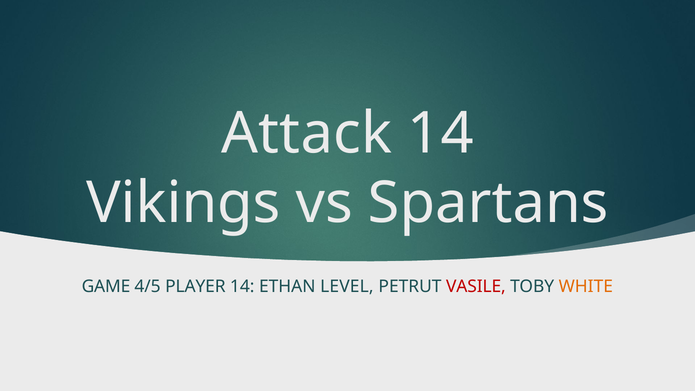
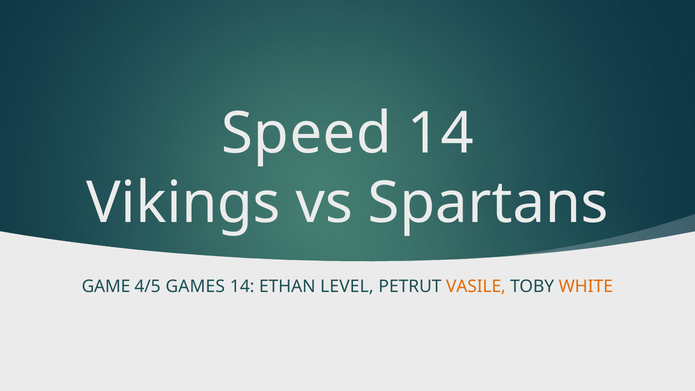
Attack: Attack -> Speed
PLAYER: PLAYER -> GAMES
VASILE colour: red -> orange
